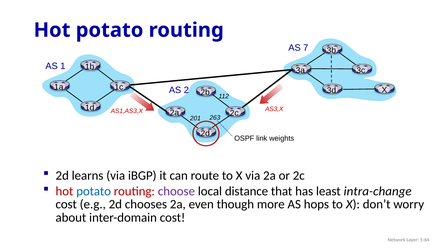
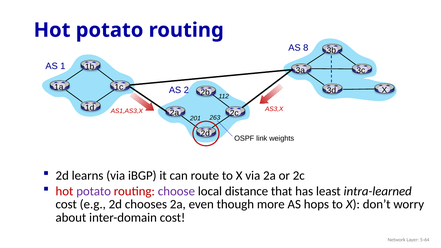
7: 7 -> 8
potato at (94, 191) colour: blue -> purple
intra-change: intra-change -> intra-learned
